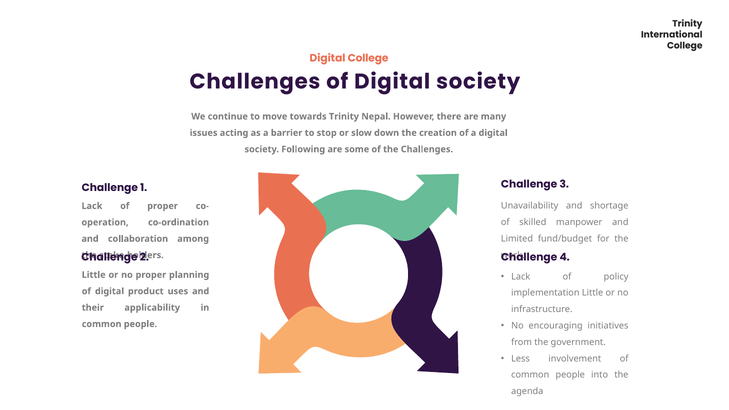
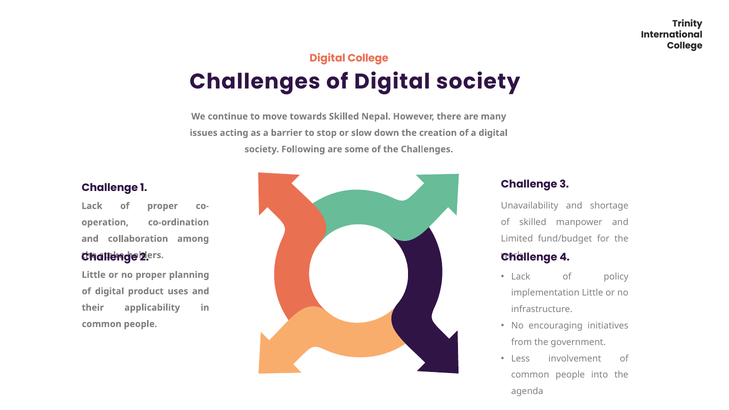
towards Trinity: Trinity -> Skilled
